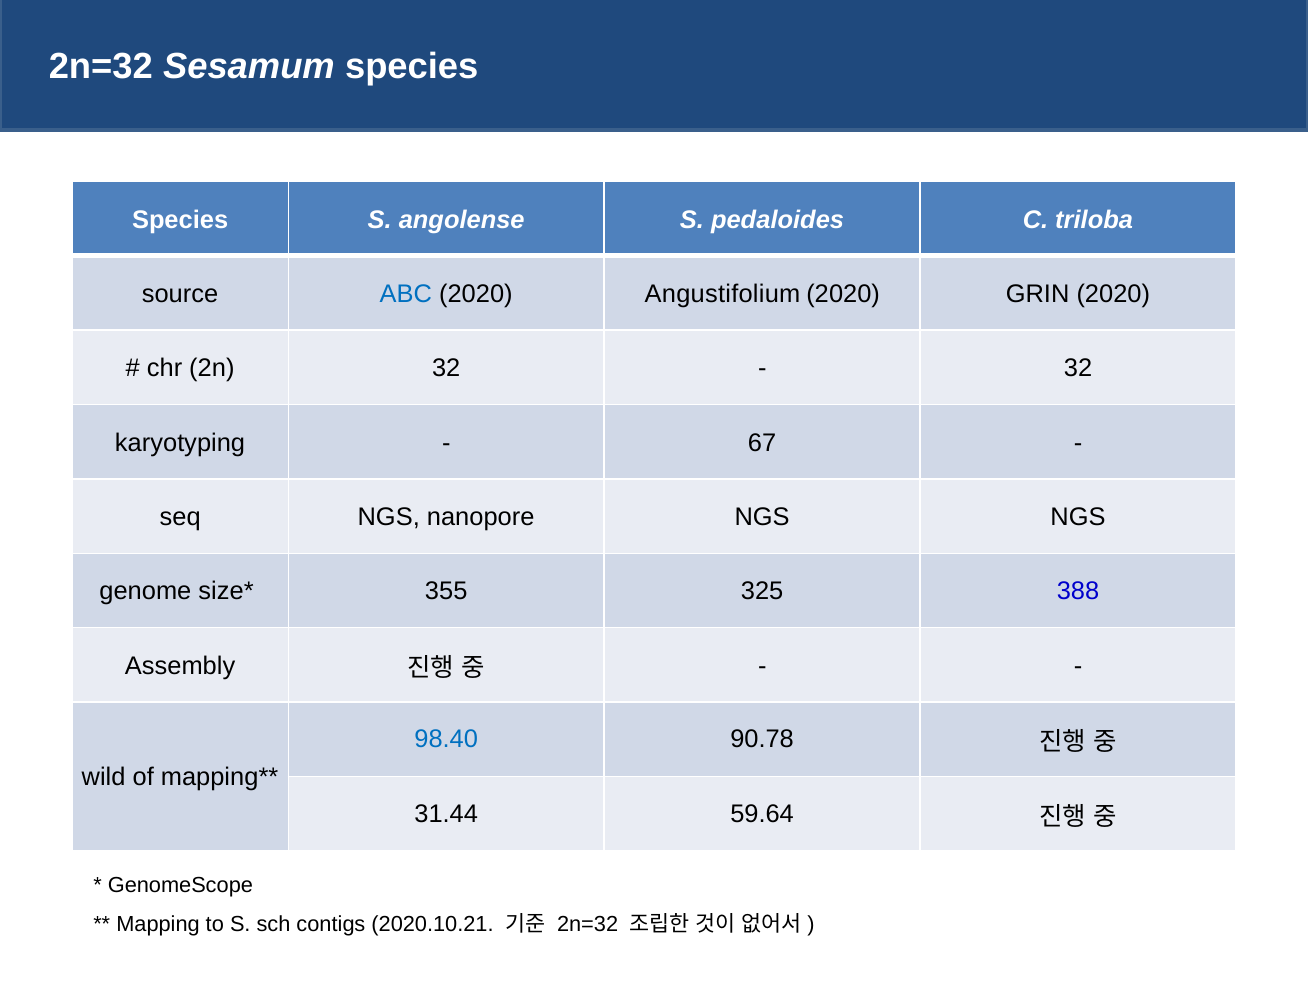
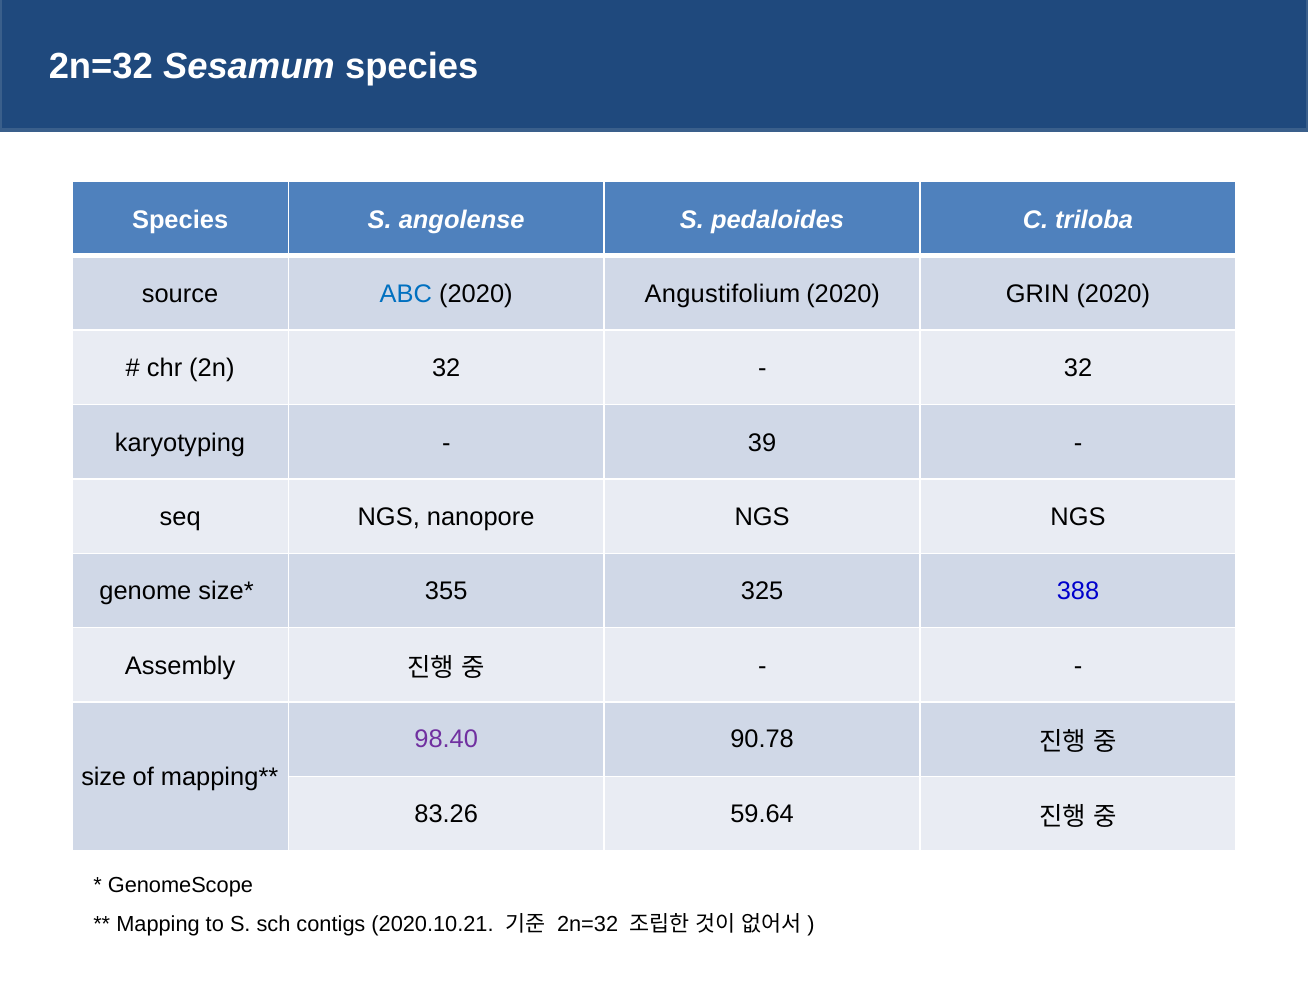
67: 67 -> 39
98.40 colour: blue -> purple
wild: wild -> size
31.44: 31.44 -> 83.26
